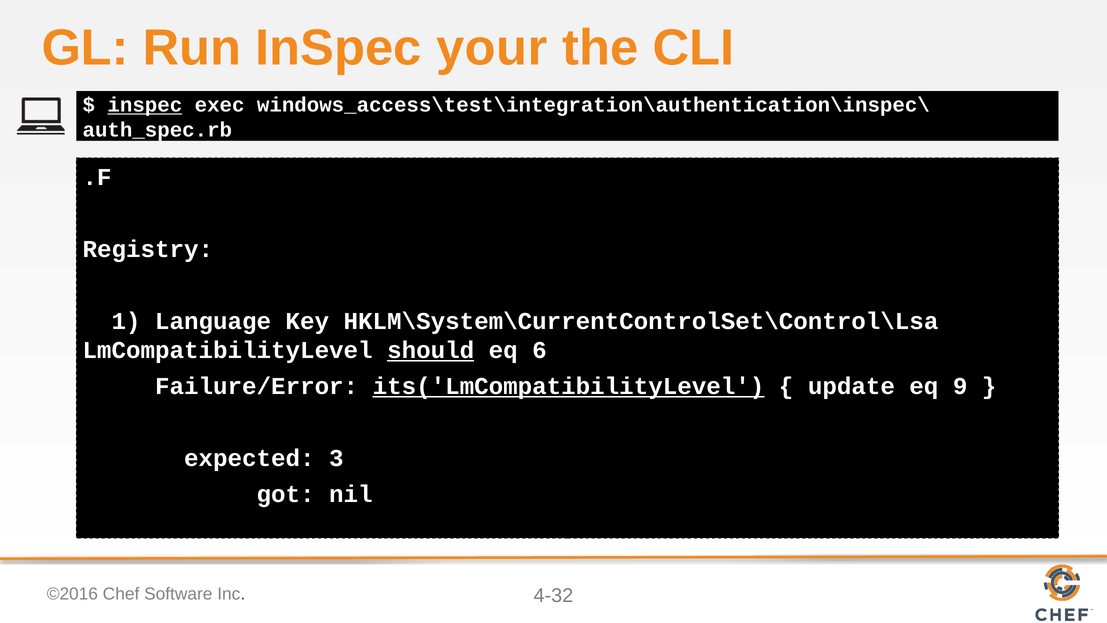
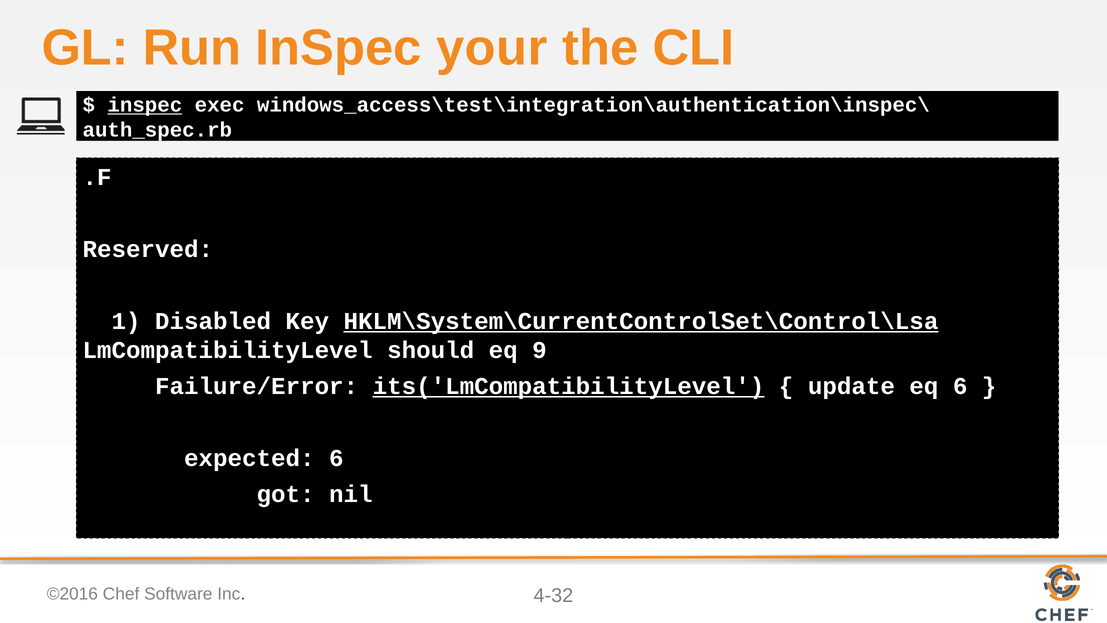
Registry: Registry -> Reserved
Language: Language -> Disabled
HKLM\System\CurrentControlSet\Control\Lsa underline: none -> present
should underline: present -> none
6: 6 -> 9
eq 9: 9 -> 6
expected 3: 3 -> 6
